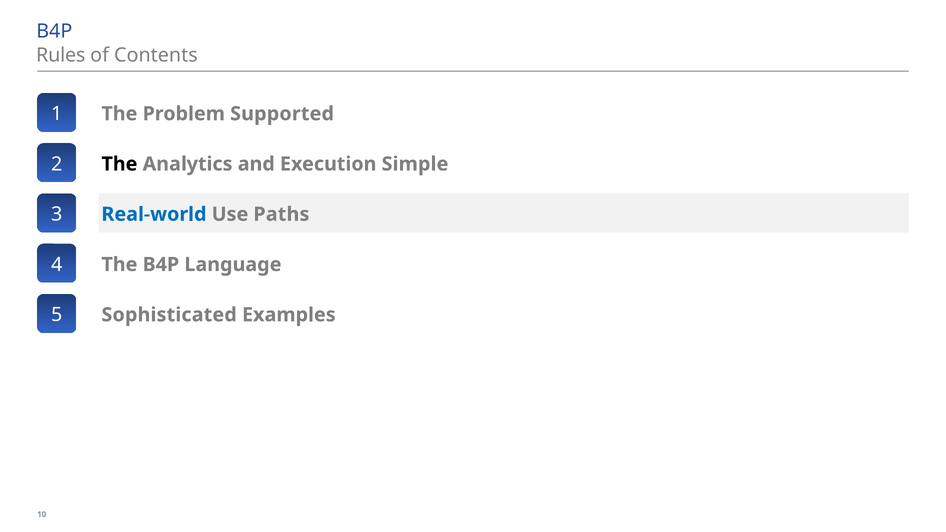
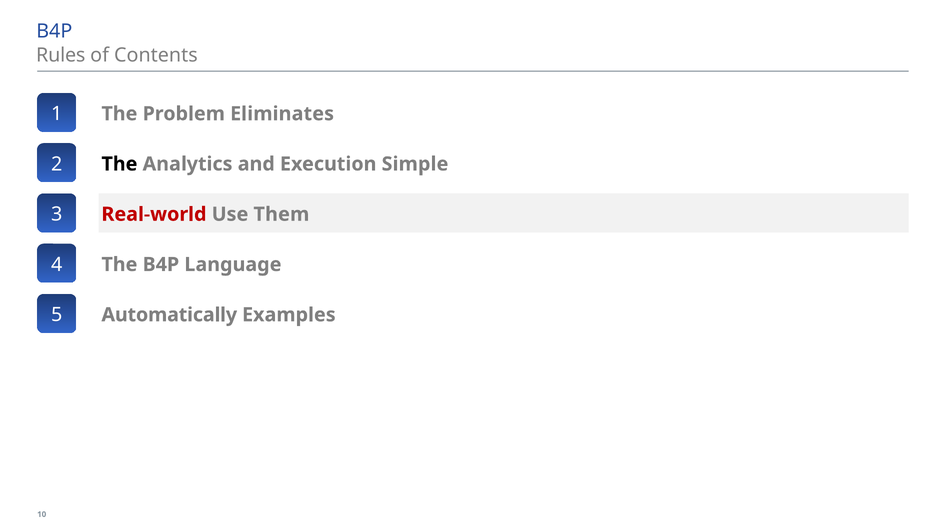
Supported: Supported -> Eliminates
Real-world colour: blue -> red
Paths: Paths -> Them
Sophisticated: Sophisticated -> Automatically
